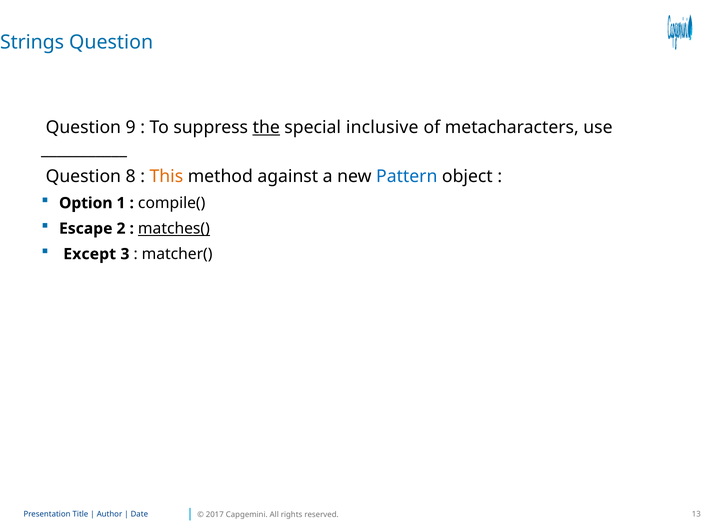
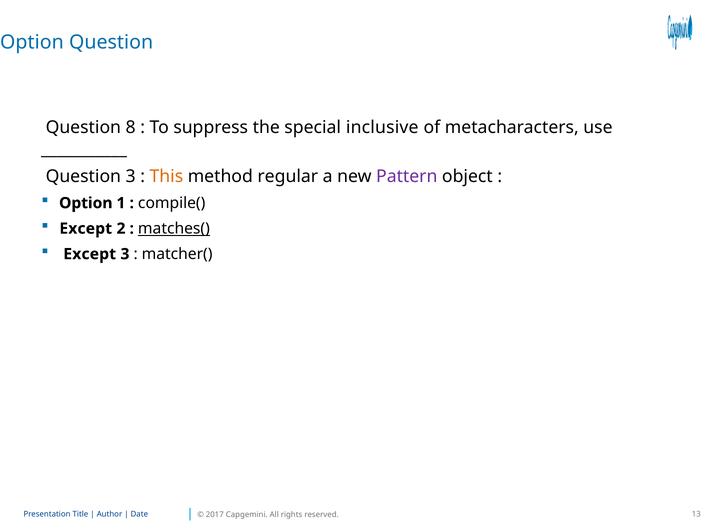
Strings at (32, 42): Strings -> Option
9: 9 -> 8
the underline: present -> none
Question 8: 8 -> 3
against: against -> regular
Pattern colour: blue -> purple
Escape at (86, 228): Escape -> Except
